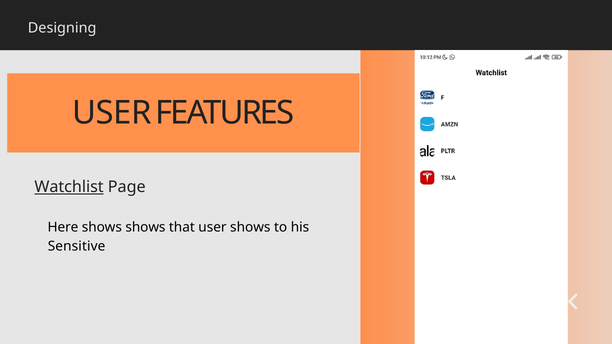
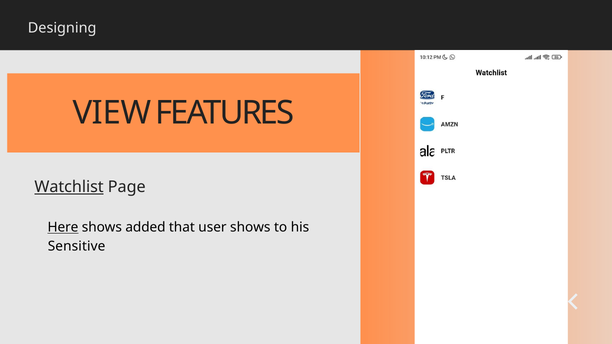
USER at (112, 113): USER -> VIEW
Here underline: none -> present
shows shows: shows -> added
